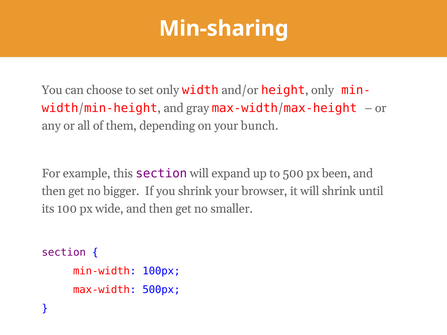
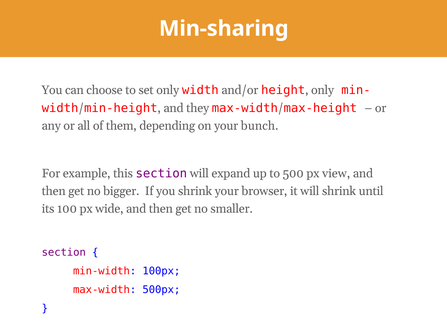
gray: gray -> they
been: been -> view
